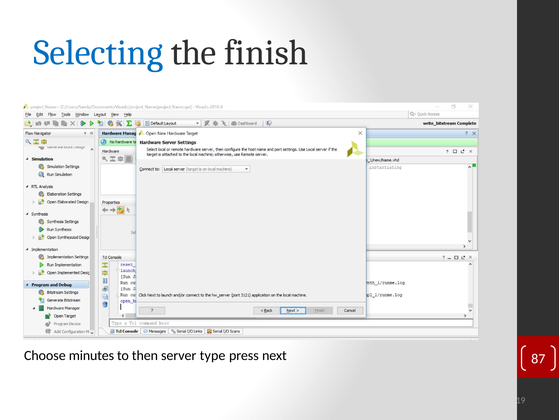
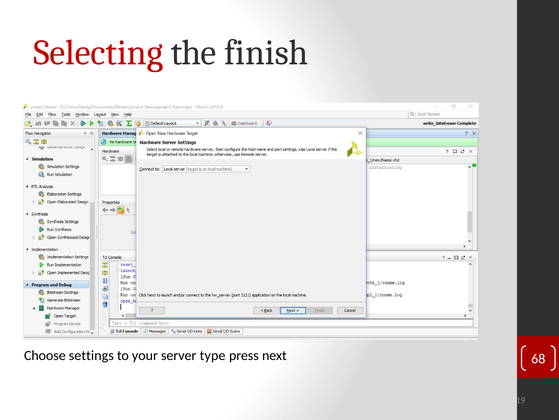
Selecting colour: blue -> red
minutes: minutes -> settings
then: then -> your
87: 87 -> 68
